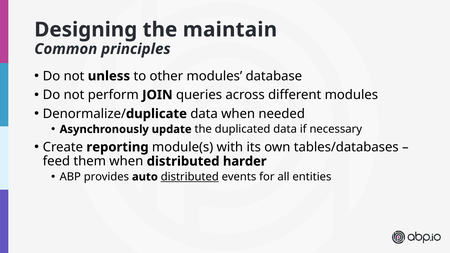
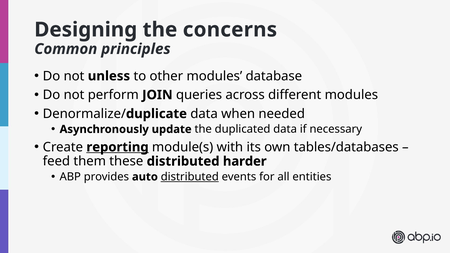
maintain: maintain -> concerns
reporting underline: none -> present
them when: when -> these
